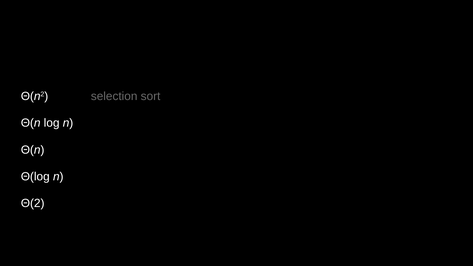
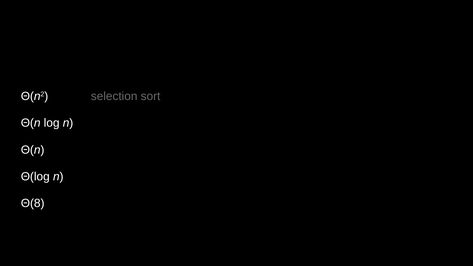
Θ(2: Θ(2 -> Θ(8
